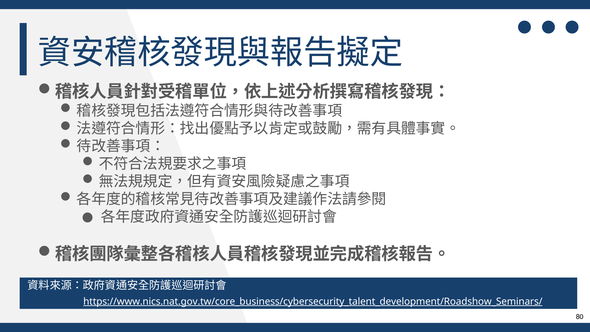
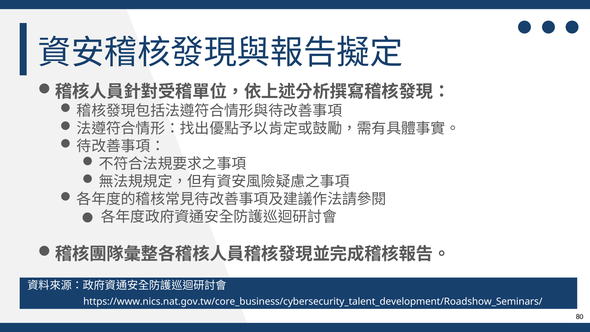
https://www.nics.nat.gov.tw/core_business/cybersecurity_talent_development/Roadshow_Seminars/ underline: present -> none
